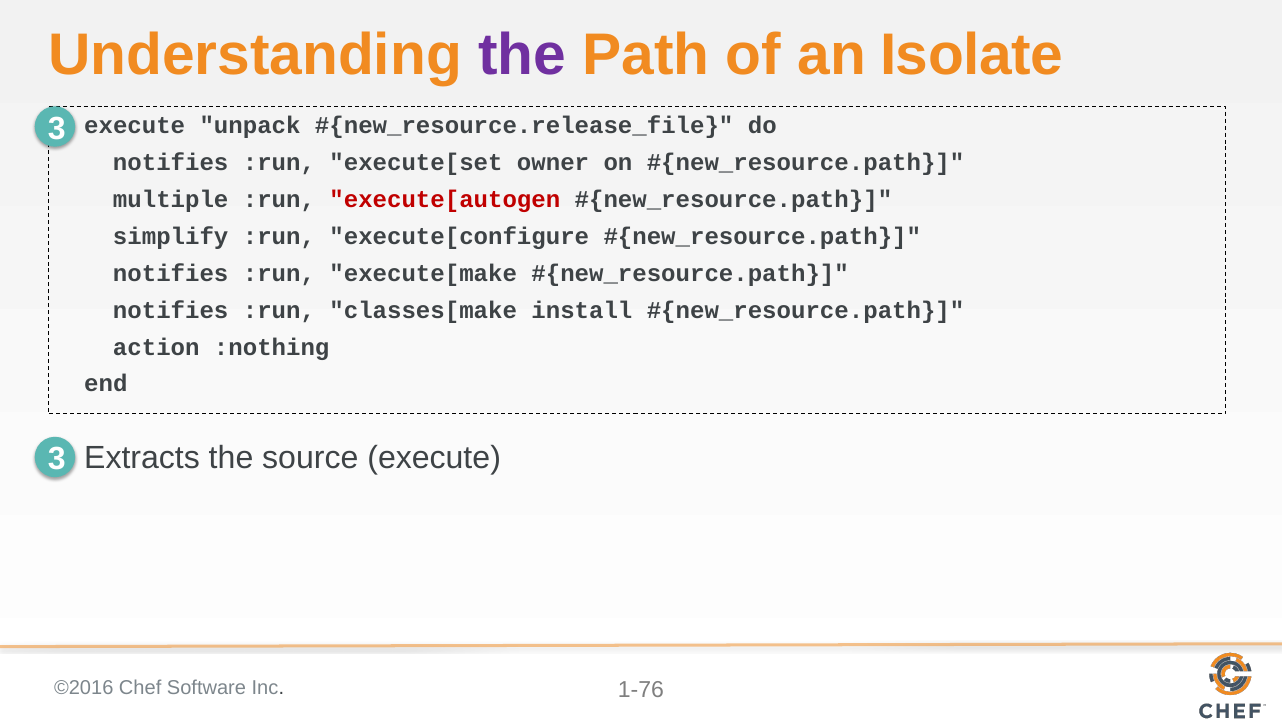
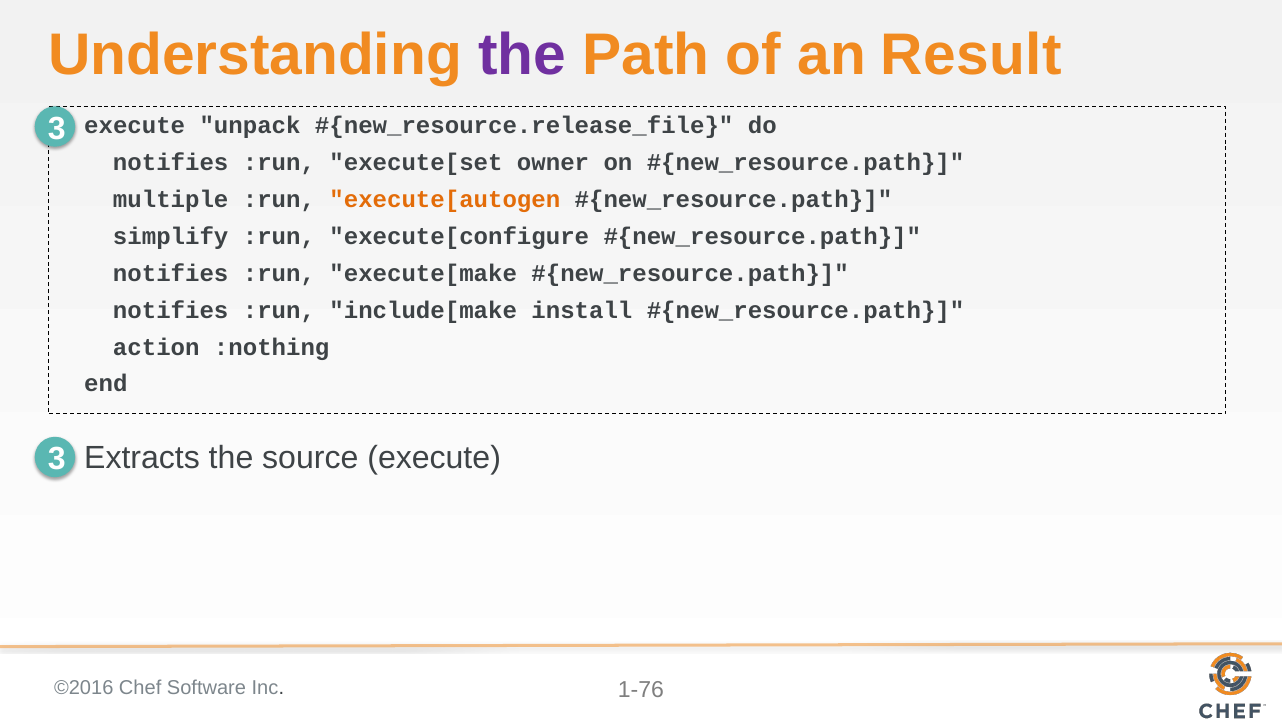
Isolate: Isolate -> Result
execute[autogen colour: red -> orange
classes[make: classes[make -> include[make
